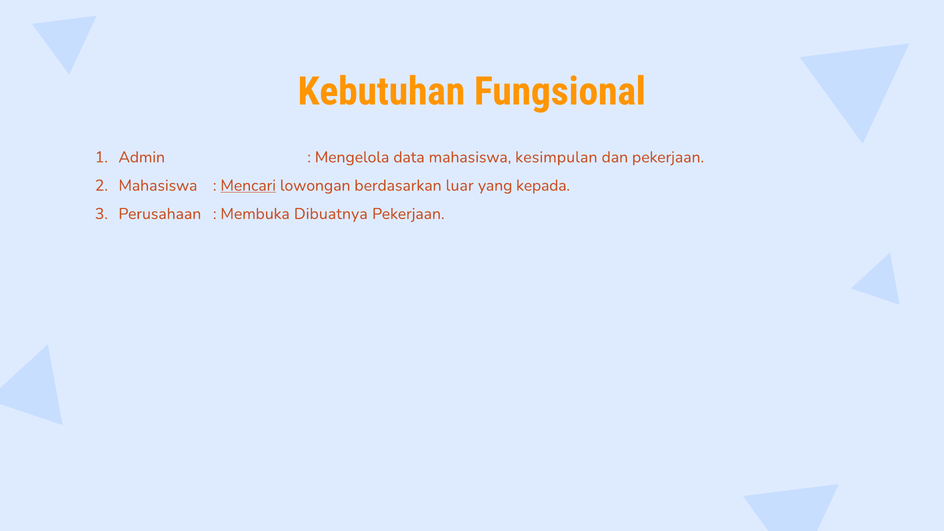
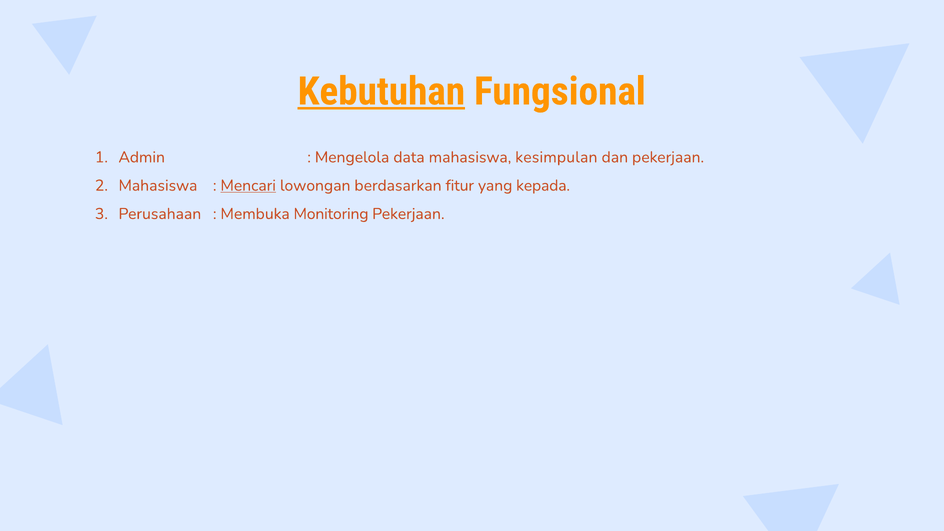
Kebutuhan underline: none -> present
luar: luar -> fitur
Dibuatnya: Dibuatnya -> Monitoring
